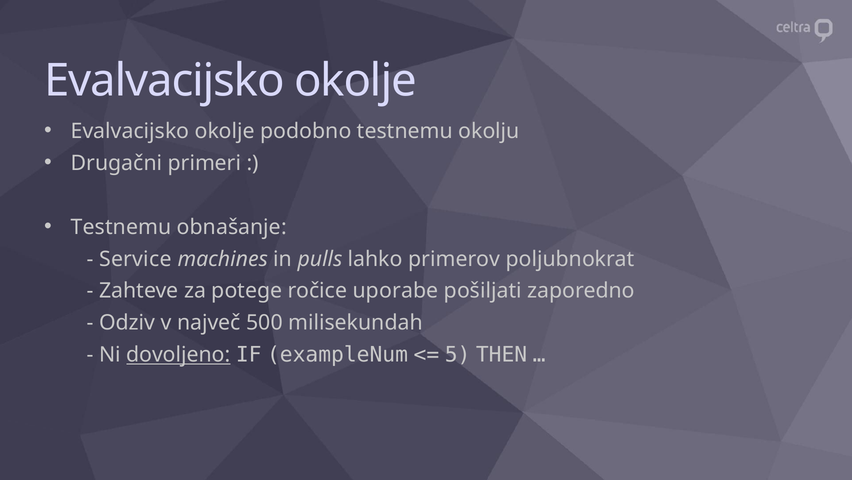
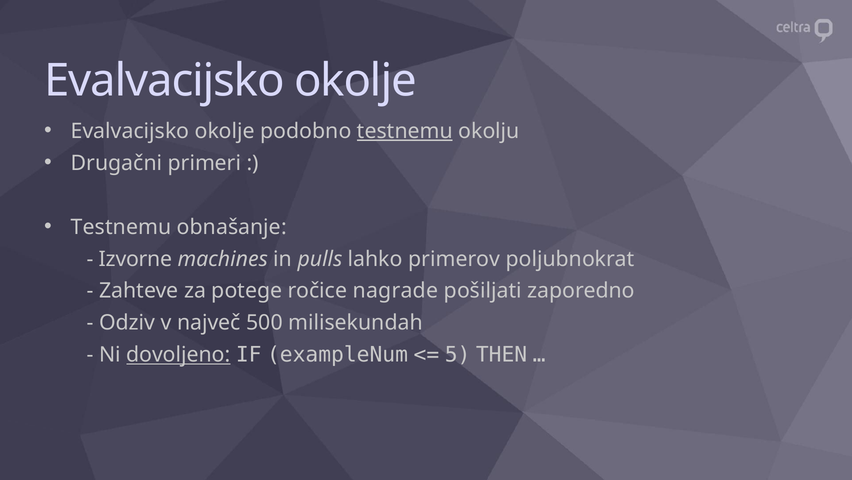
testnemu at (405, 131) underline: none -> present
Service: Service -> Izvorne
uporabe: uporabe -> nagrade
